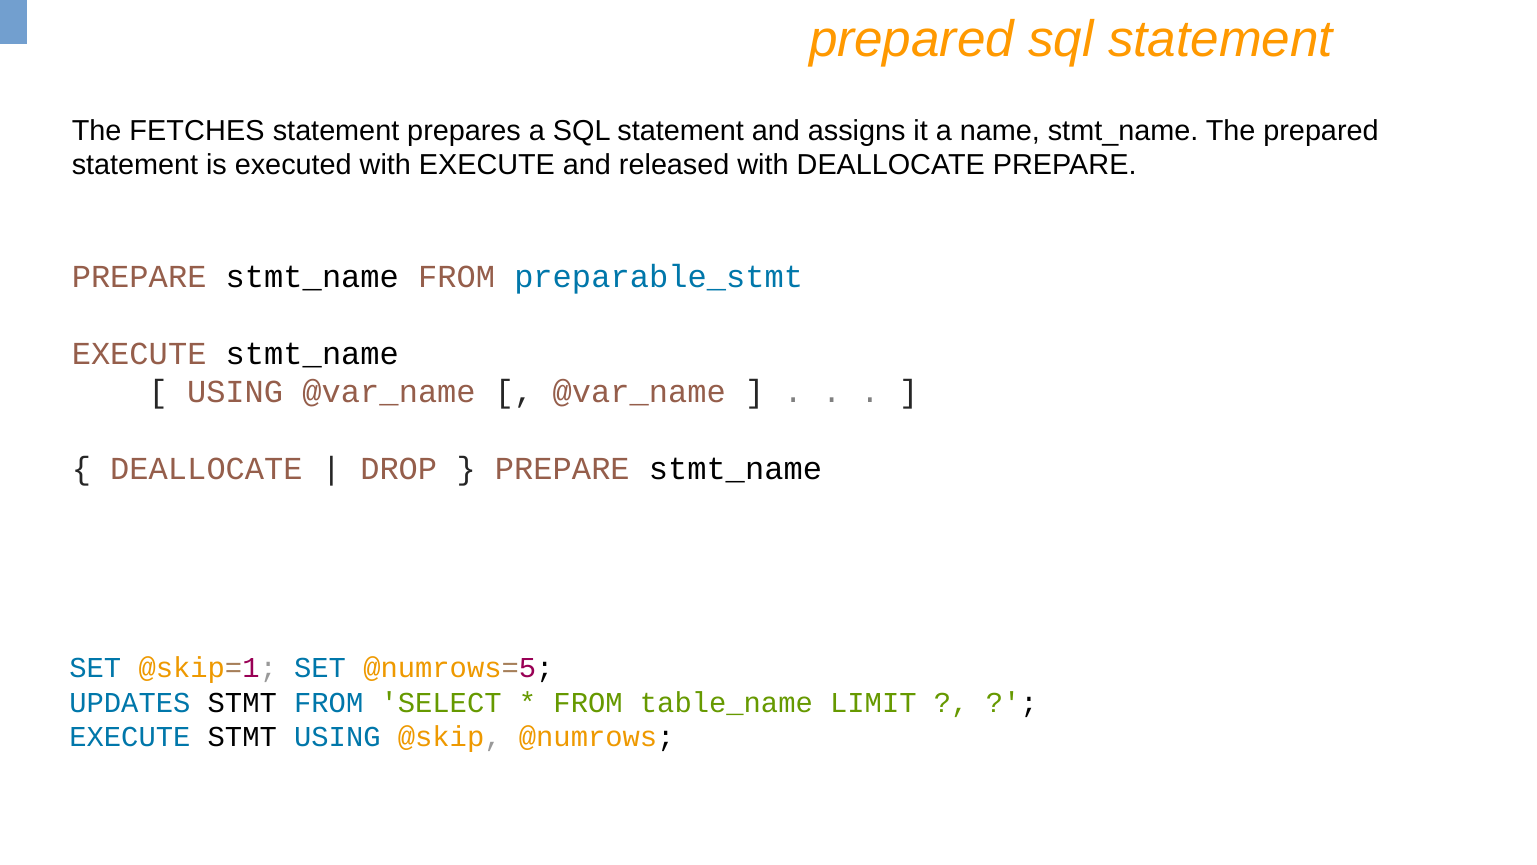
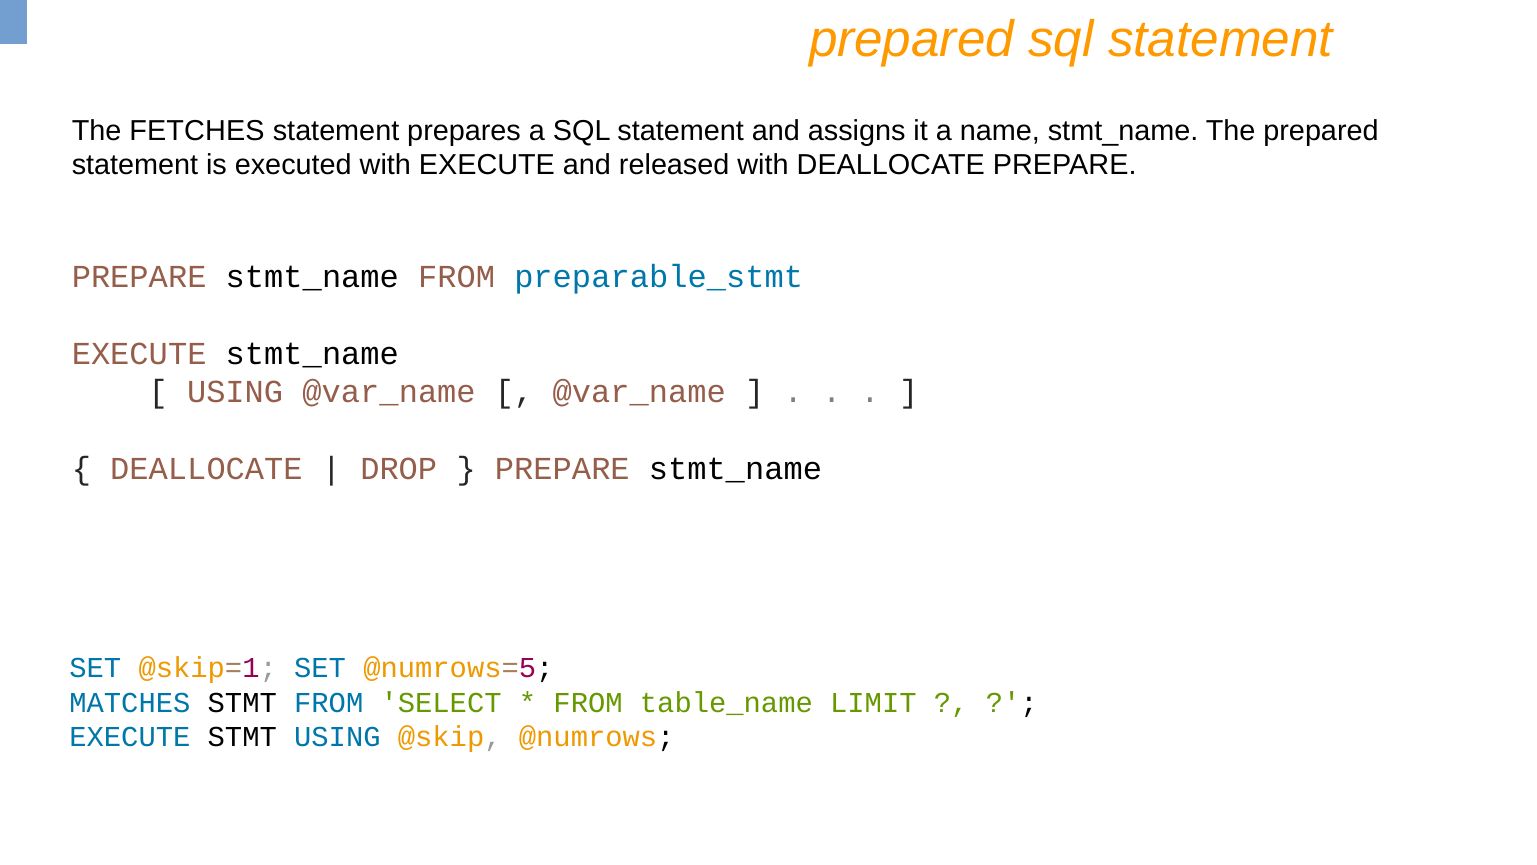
UPDATES: UPDATES -> MATCHES
